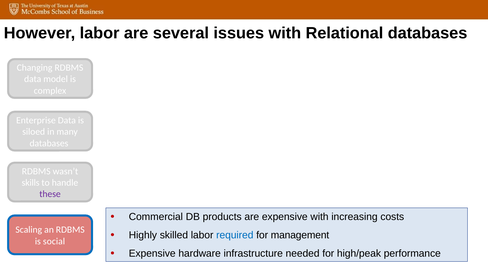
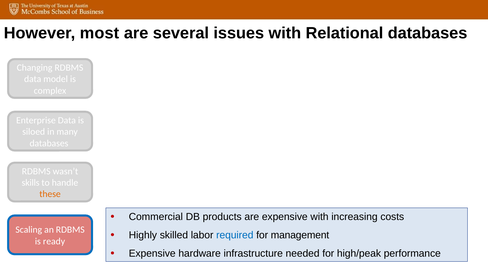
However labor: labor -> most
these colour: purple -> orange
social: social -> ready
